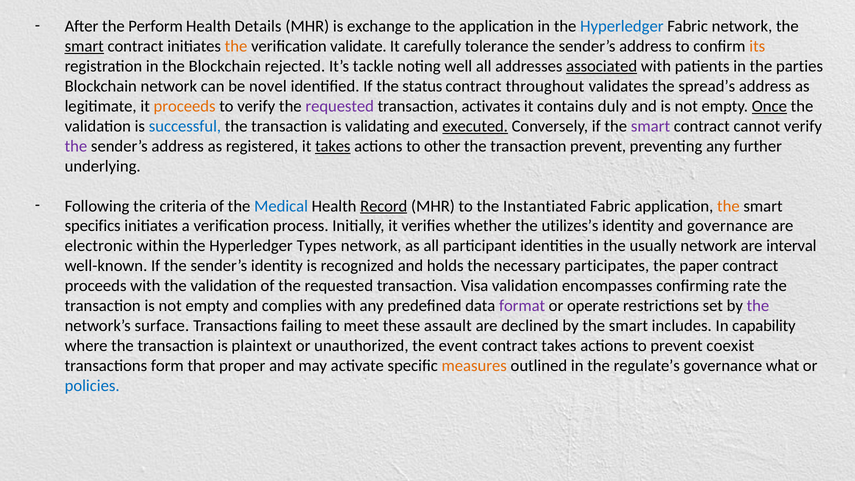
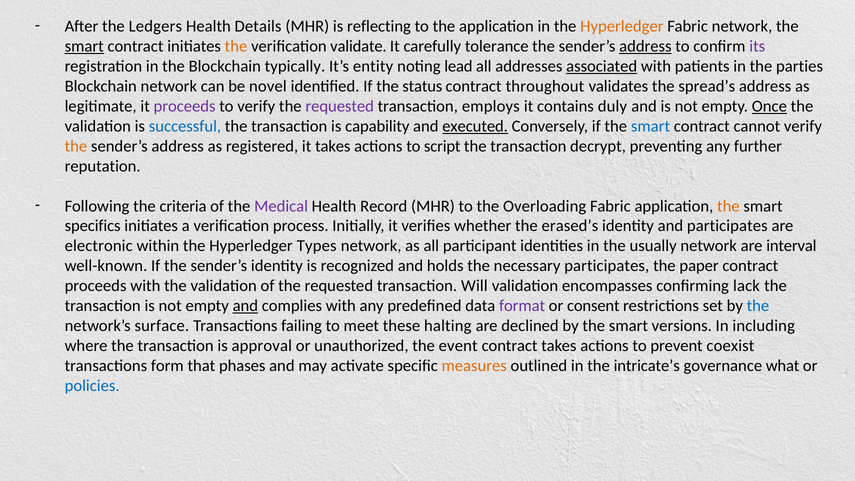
Perform: Perform -> Ledgers
exchange: exchange -> reflecting
Hyperledger at (622, 26) colour: blue -> orange
address at (645, 46) underline: none -> present
its colour: orange -> purple
rejected: rejected -> typically
tackle: tackle -> entity
well: well -> lead
proceeds at (185, 106) colour: orange -> purple
activates: activates -> employs
validating: validating -> capability
smart at (650, 126) colour: purple -> blue
the at (76, 146) colour: purple -> orange
takes at (333, 146) underline: present -> none
other: other -> script
transaction prevent: prevent -> decrypt
underlying: underlying -> reputation
Medical colour: blue -> purple
Record underline: present -> none
Instantiated: Instantiated -> Overloading
utilizes’s: utilizes’s -> erased’s
and governance: governance -> participates
Visa: Visa -> Will
rate: rate -> lack
and at (245, 306) underline: none -> present
operate: operate -> consent
the at (758, 306) colour: purple -> blue
assault: assault -> halting
includes: includes -> versions
capability: capability -> including
plaintext: plaintext -> approval
proper: proper -> phases
regulate’s: regulate’s -> intricate’s
